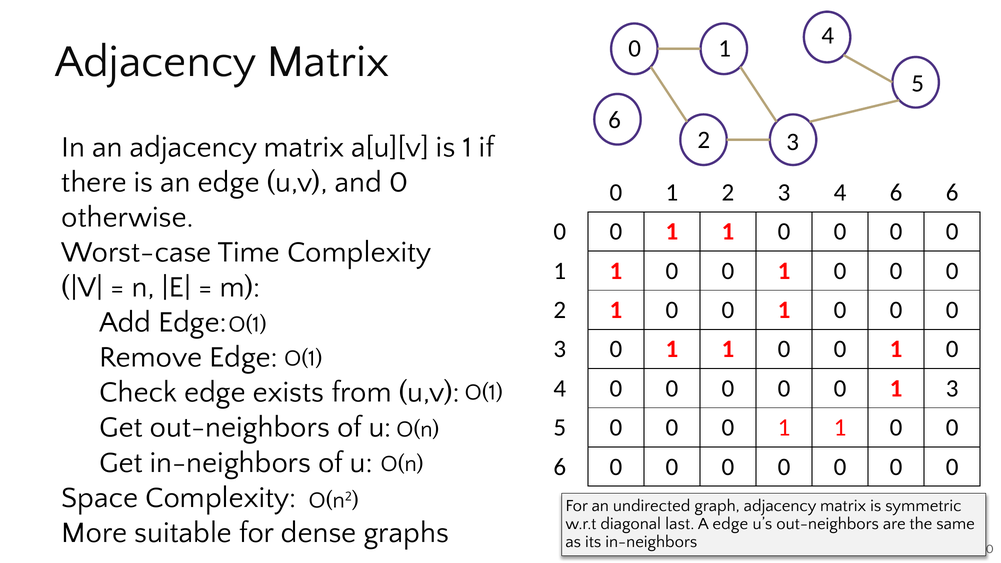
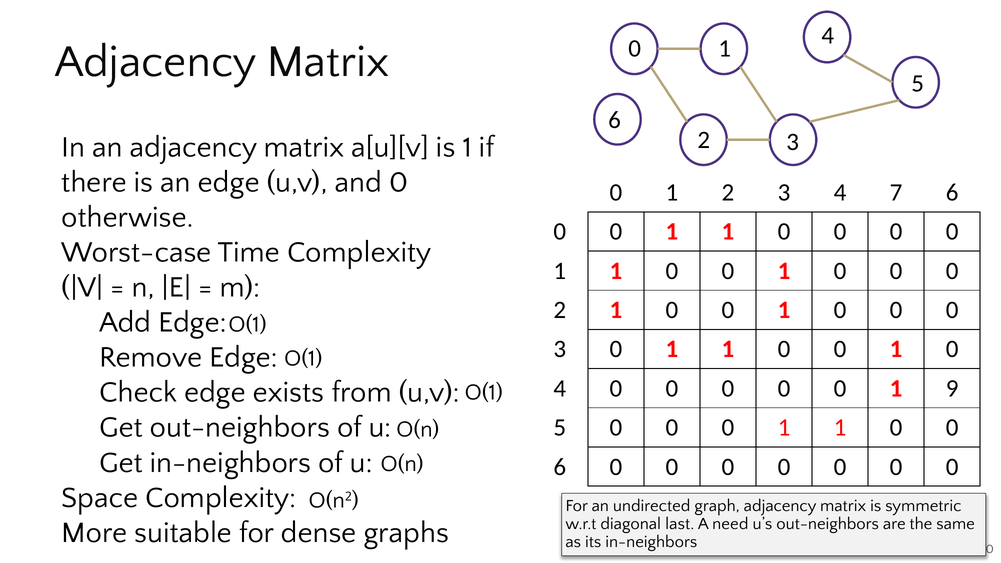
4 6: 6 -> 7
1 3: 3 -> 9
A edge: edge -> need
